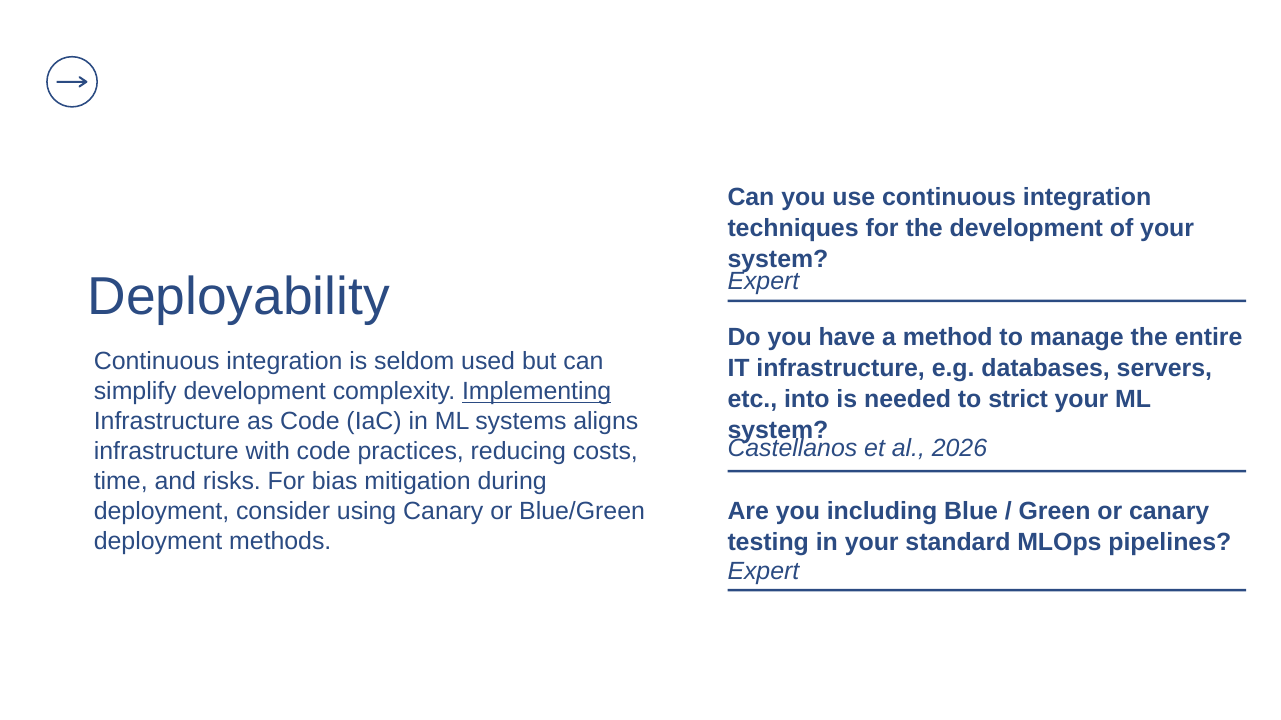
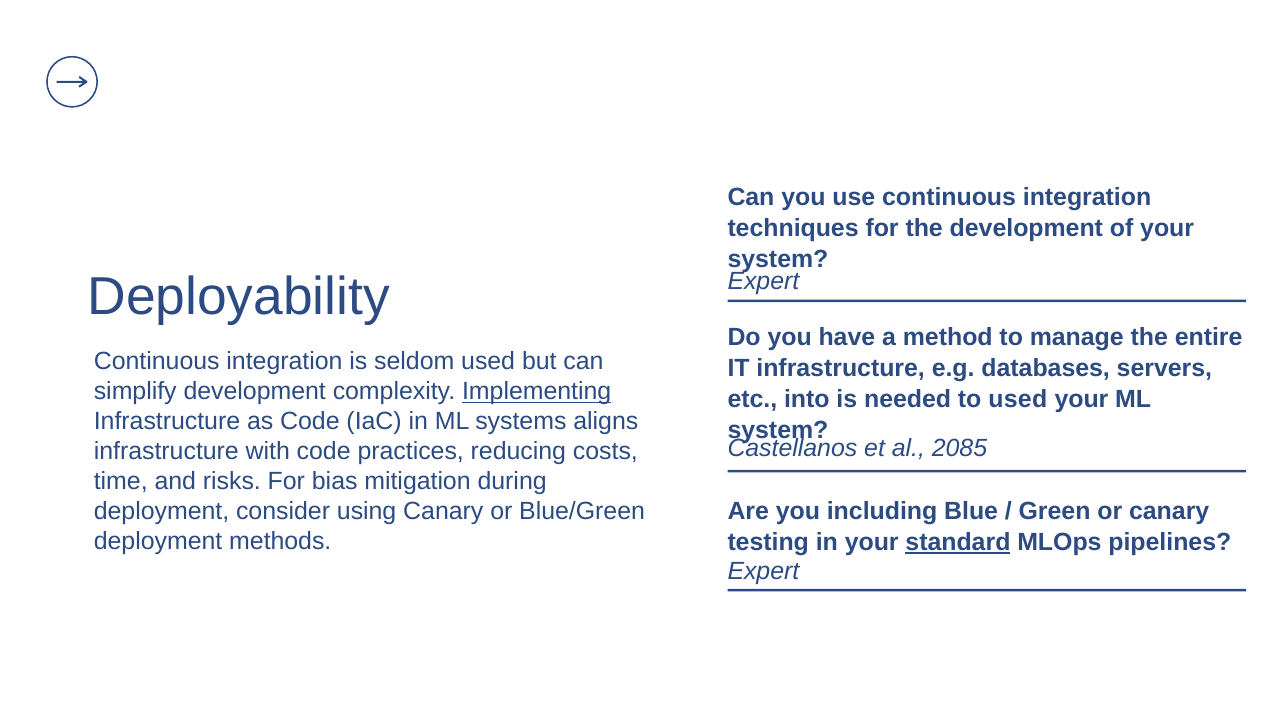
to strict: strict -> used
2026: 2026 -> 2085
standard underline: none -> present
